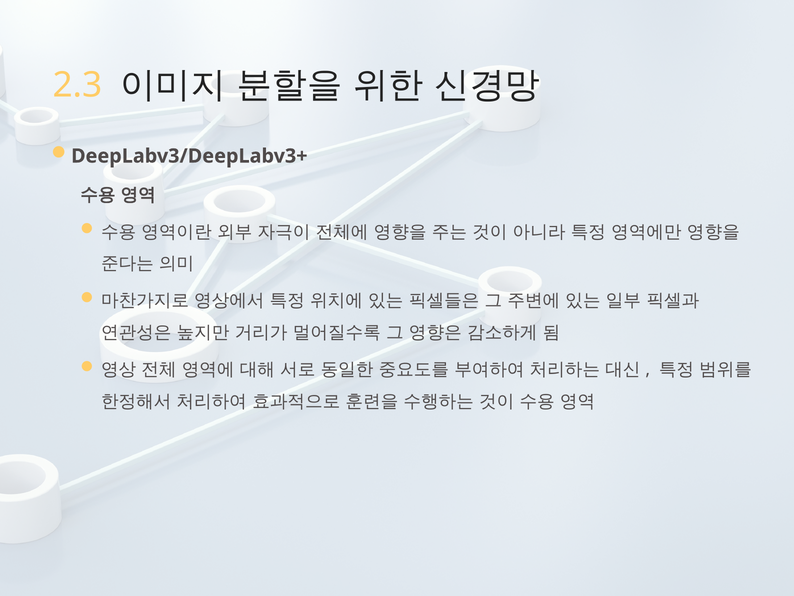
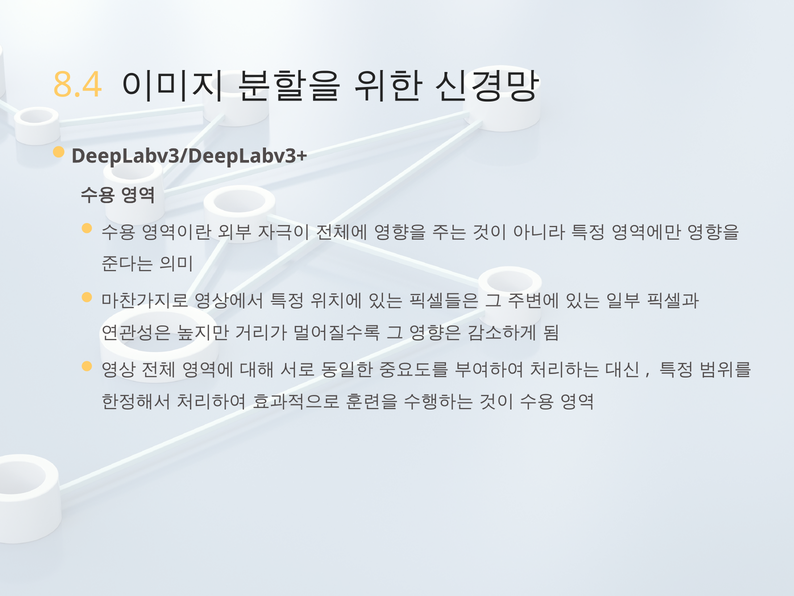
2.3: 2.3 -> 8.4
